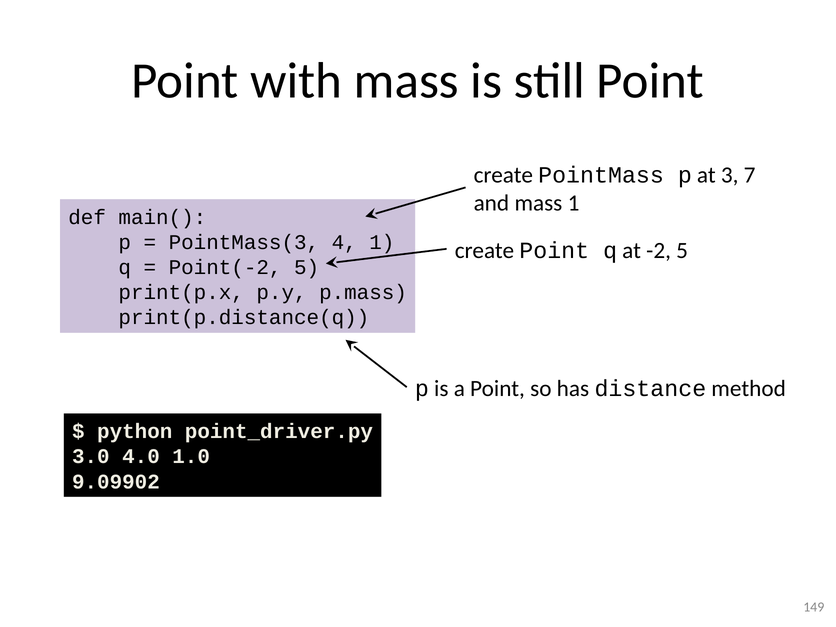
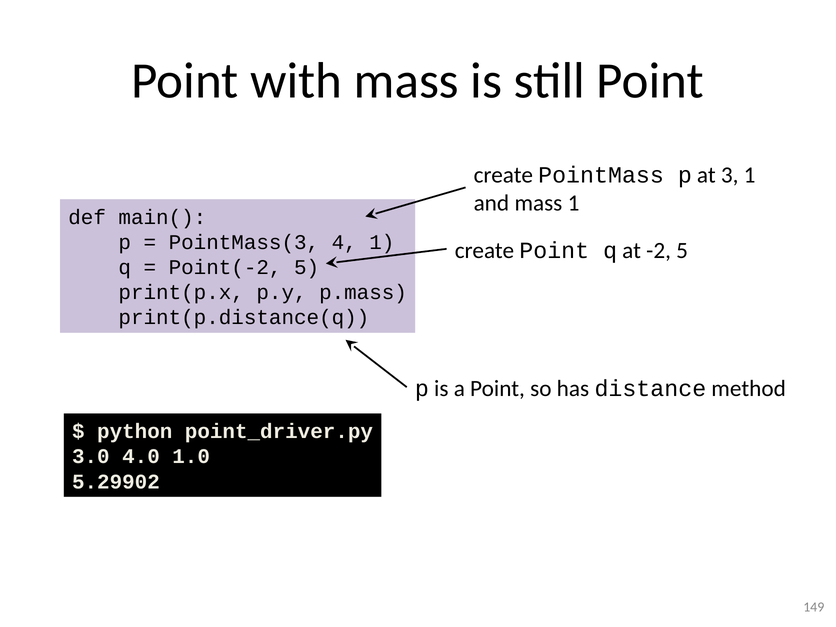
3 7: 7 -> 1
9.09902: 9.09902 -> 5.29902
